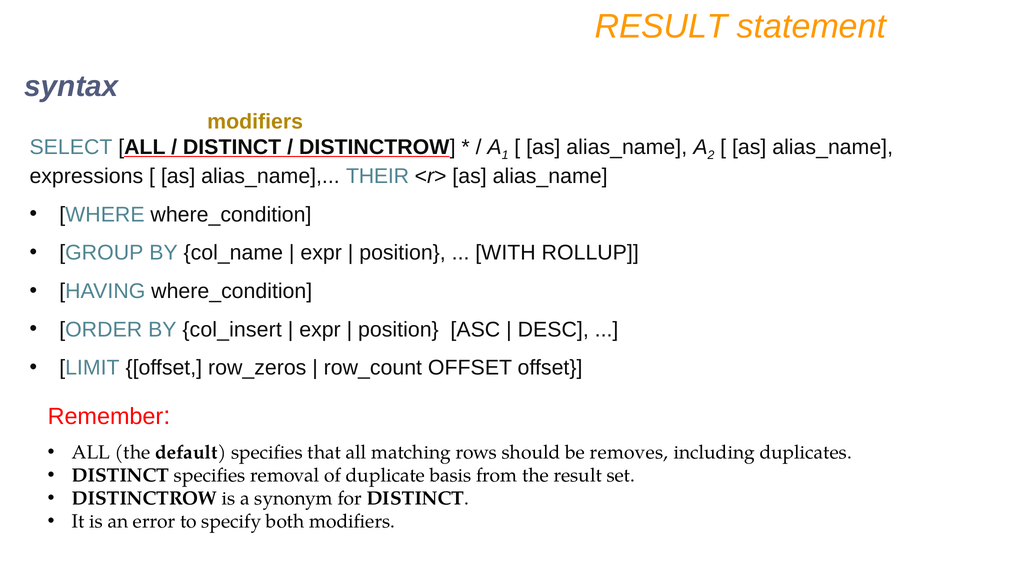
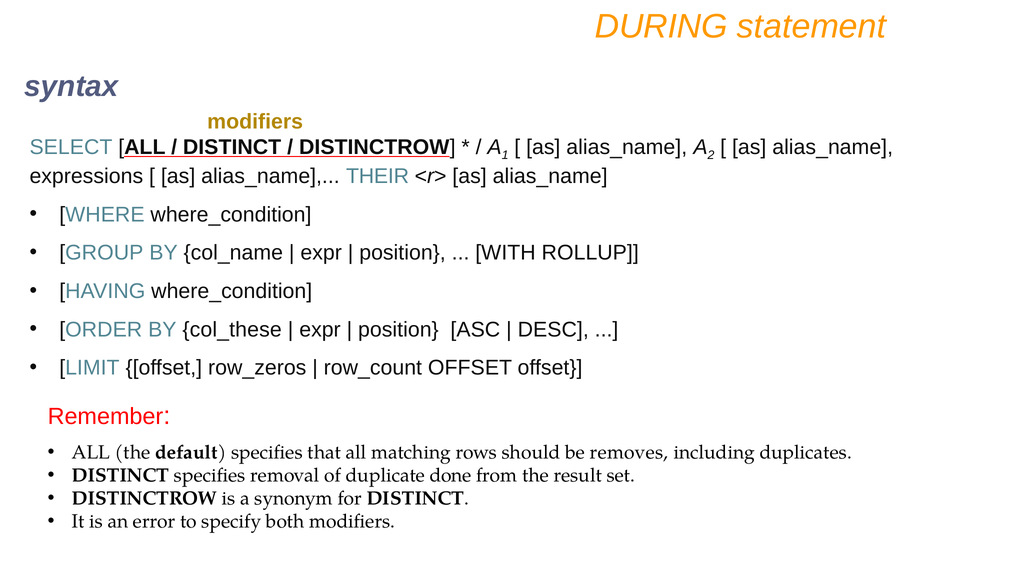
RESULT at (661, 27): RESULT -> DURING
col_insert: col_insert -> col_these
basis: basis -> done
